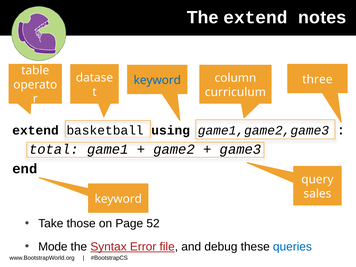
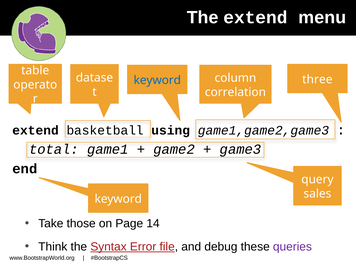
notes: notes -> menu
curriculum: curriculum -> correlation
52: 52 -> 14
Mode: Mode -> Think
queries colour: blue -> purple
